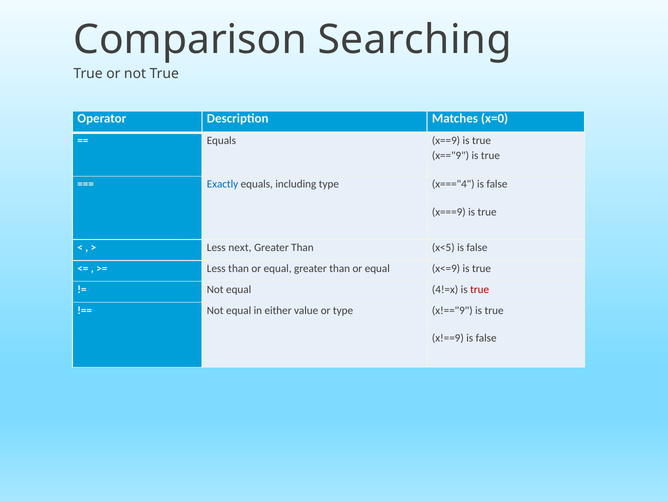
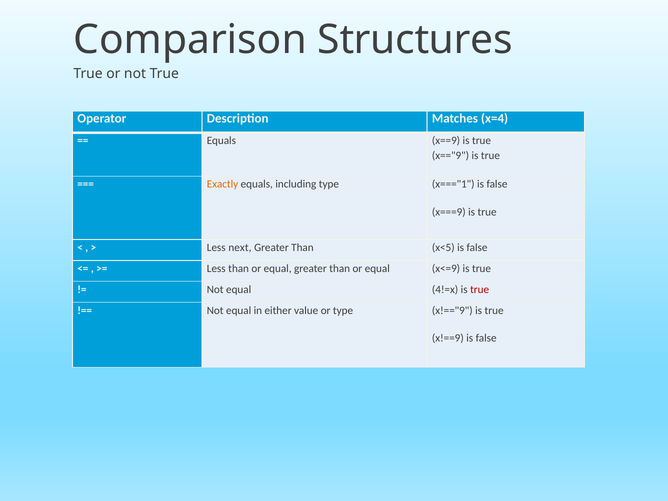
Searching: Searching -> Structures
x=0: x=0 -> x=4
Exactly colour: blue -> orange
x==="4: x==="4 -> x==="1
